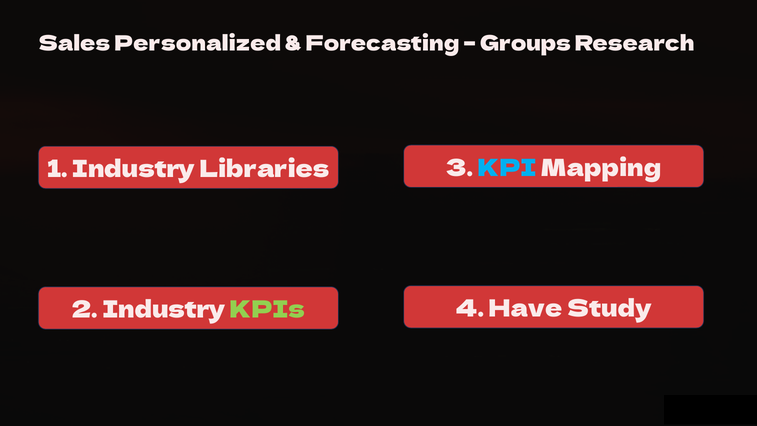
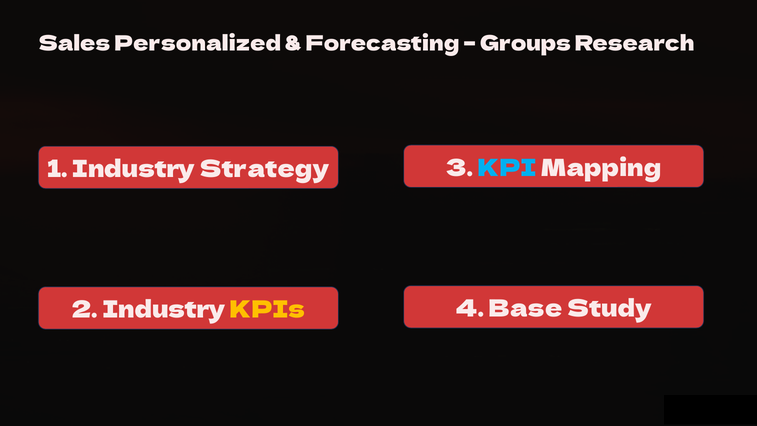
Libraries: Libraries -> Strategy
Have: Have -> Base
KPIs colour: light green -> yellow
